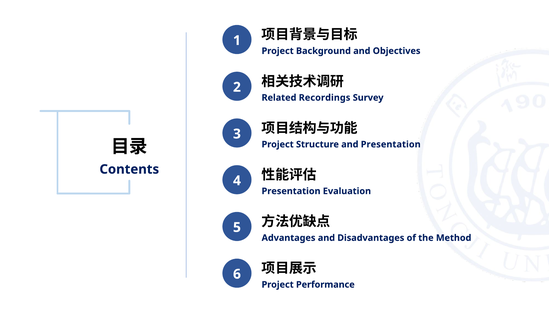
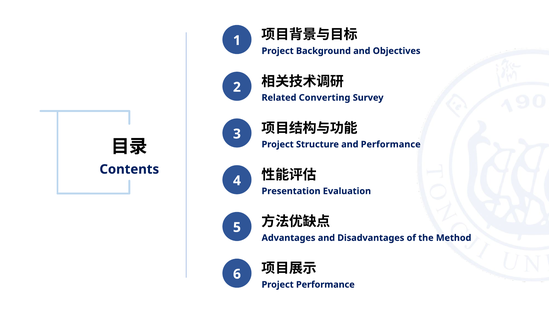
Recordings: Recordings -> Converting
and Presentation: Presentation -> Performance
